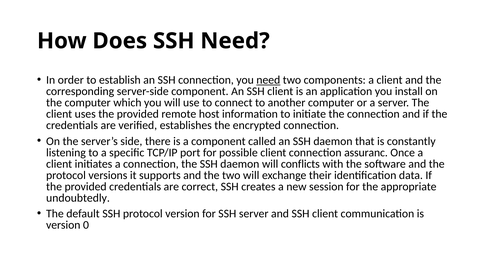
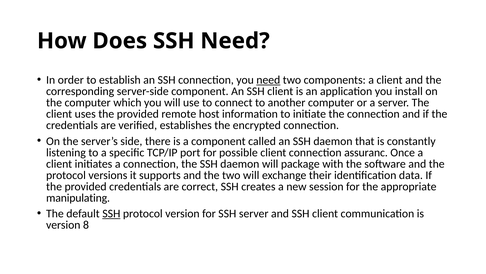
conflicts: conflicts -> package
undoubtedly: undoubtedly -> manipulating
SSH at (111, 213) underline: none -> present
0: 0 -> 8
